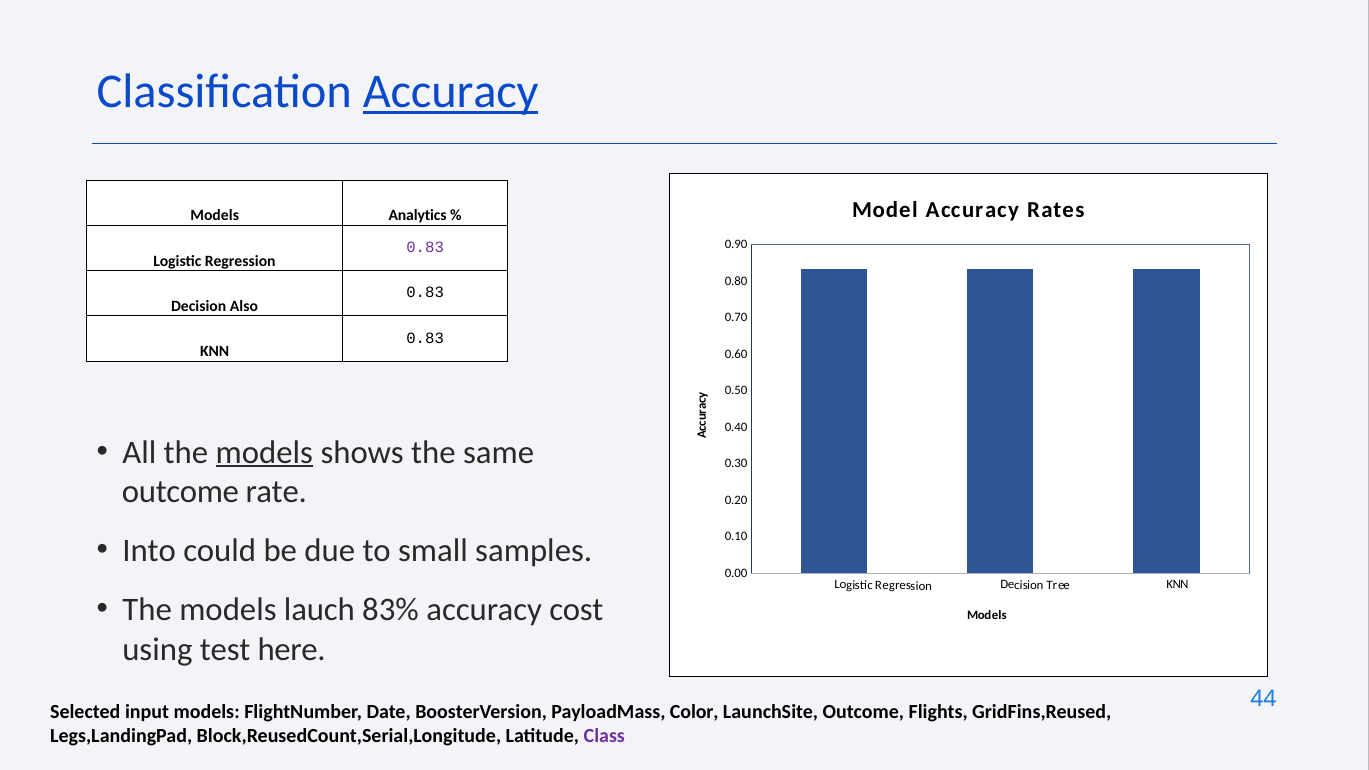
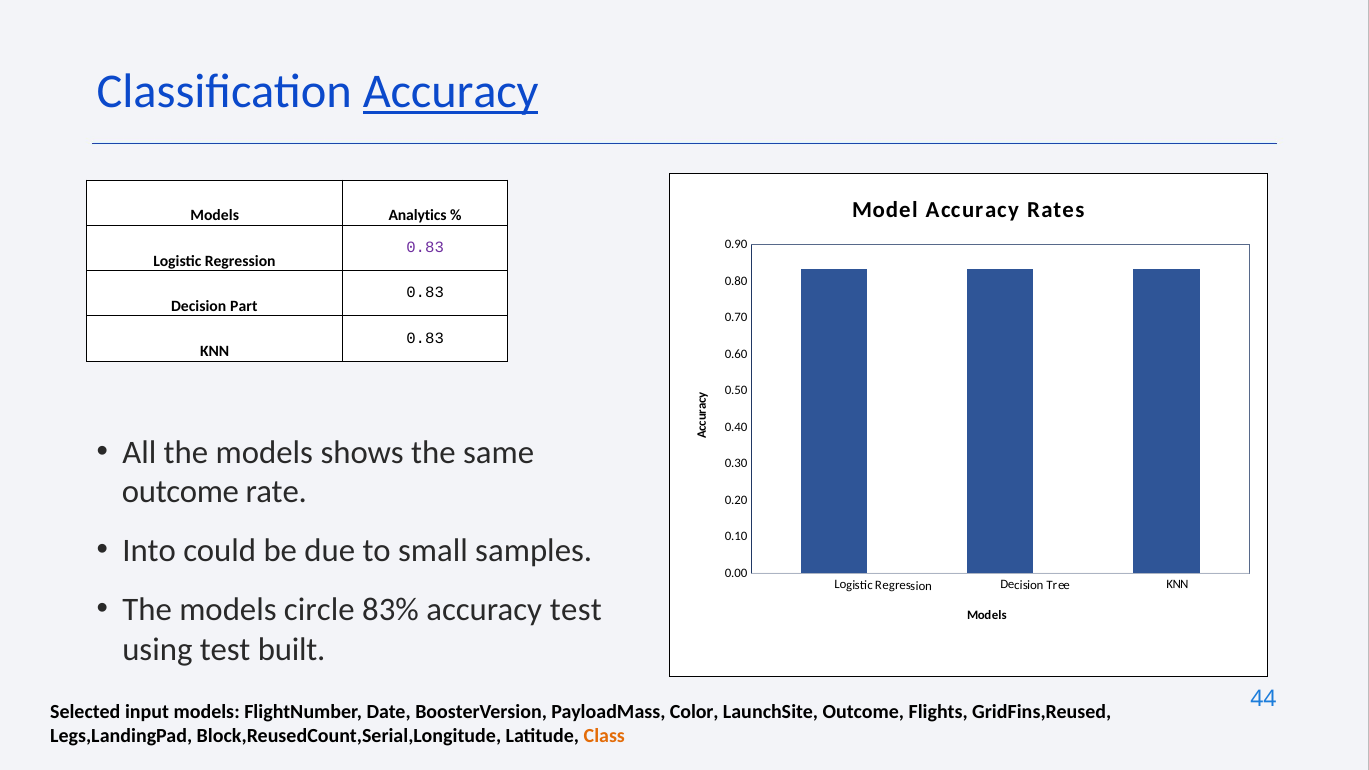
Also: Also -> Part
models at (264, 452) underline: present -> none
lauch: lauch -> circle
accuracy cost: cost -> test
here: here -> built
Class colour: purple -> orange
